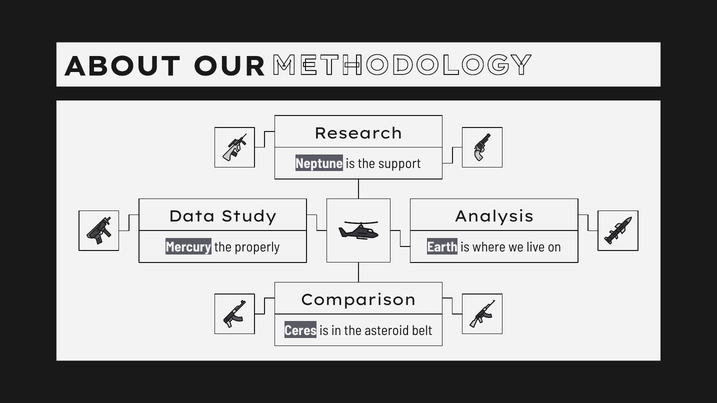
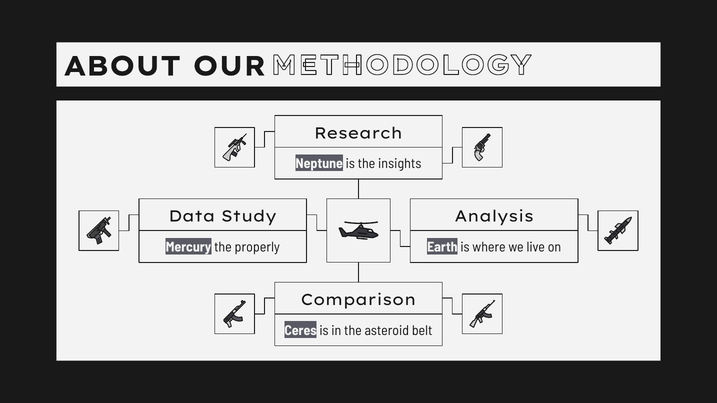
support: support -> insights
